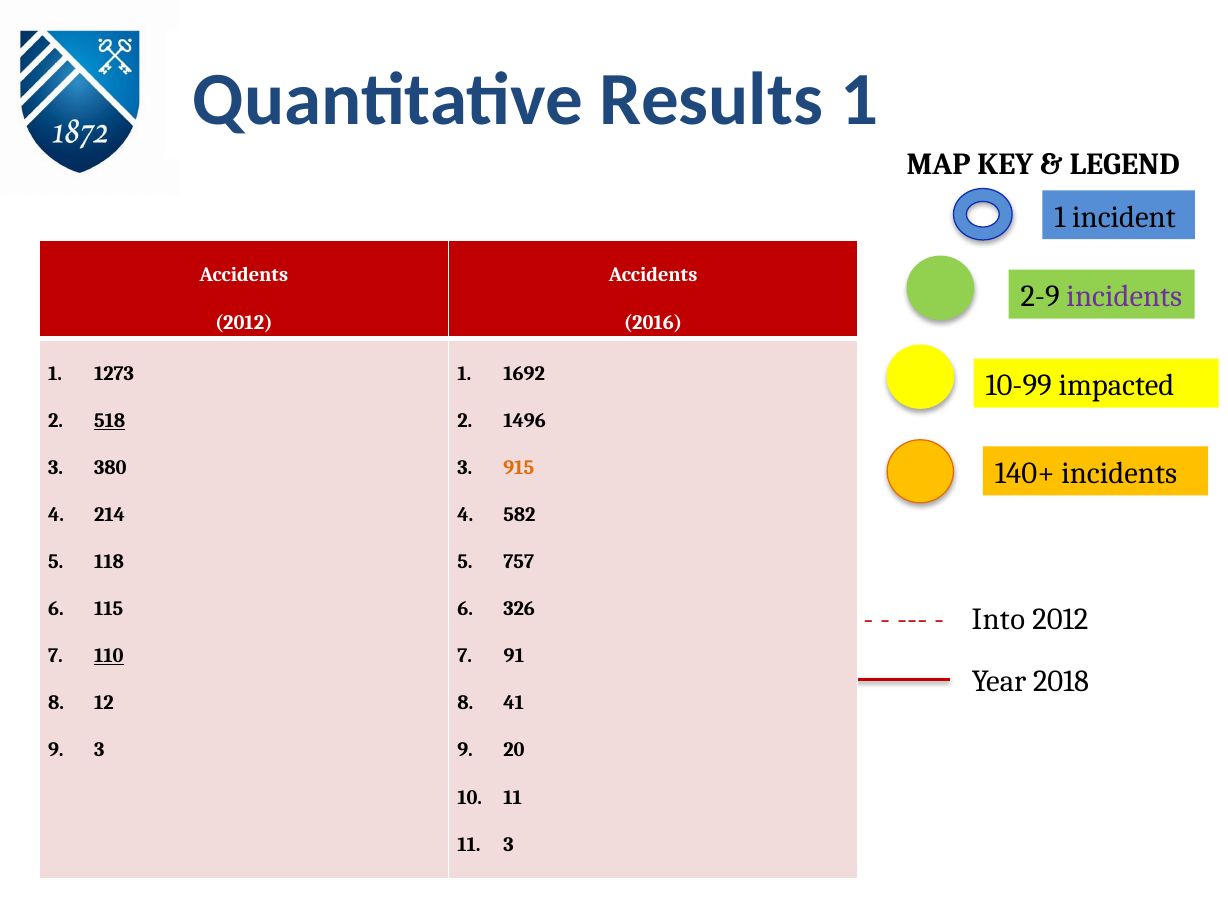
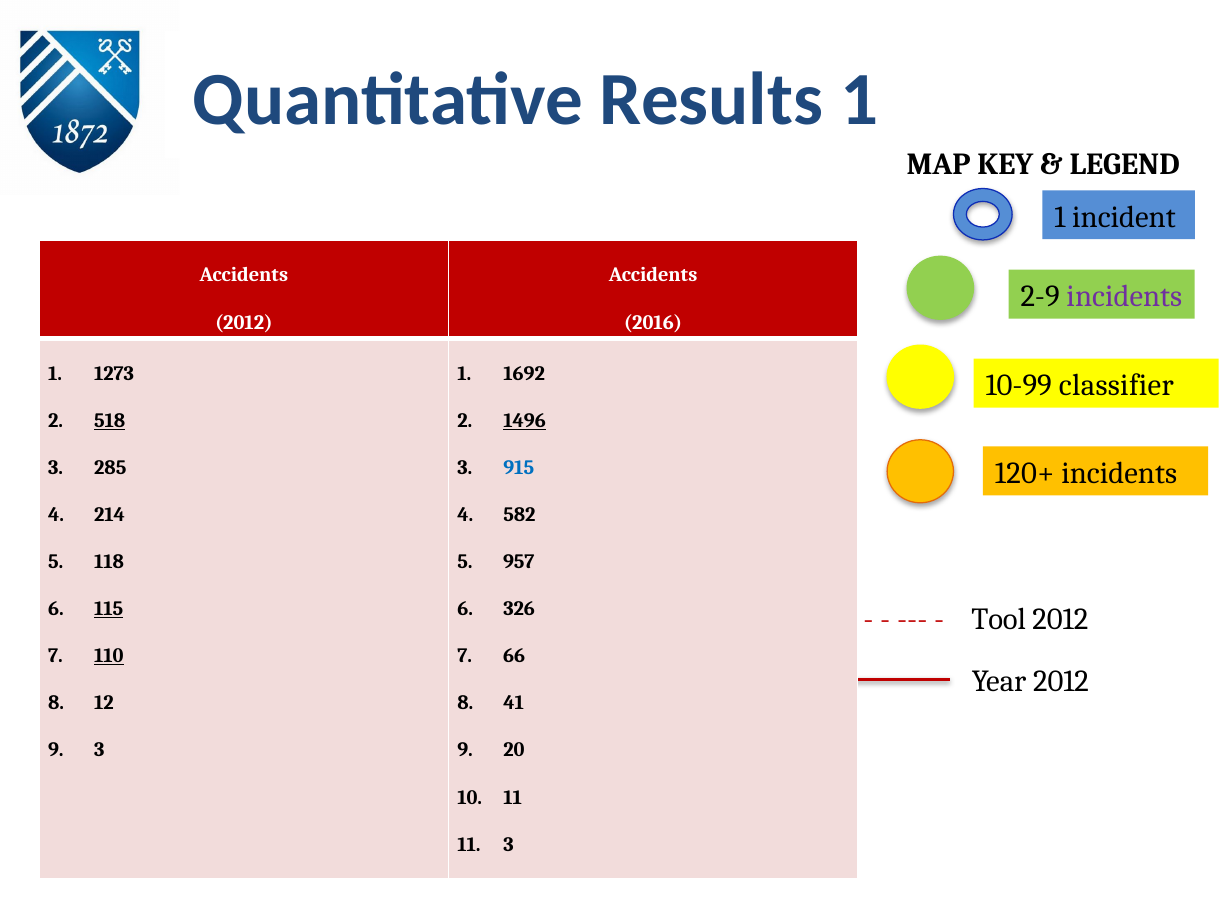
impacted: impacted -> classifier
1496 underline: none -> present
380: 380 -> 285
915 colour: orange -> blue
140+: 140+ -> 120+
757: 757 -> 957
115 underline: none -> present
Into: Into -> Tool
91: 91 -> 66
Year 2018: 2018 -> 2012
